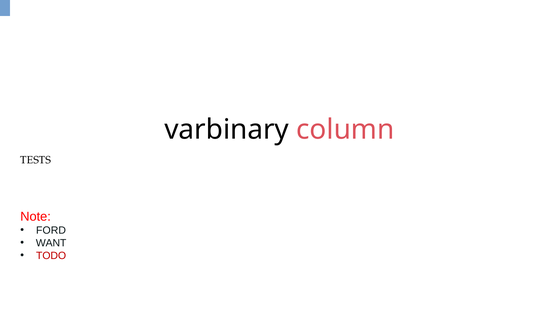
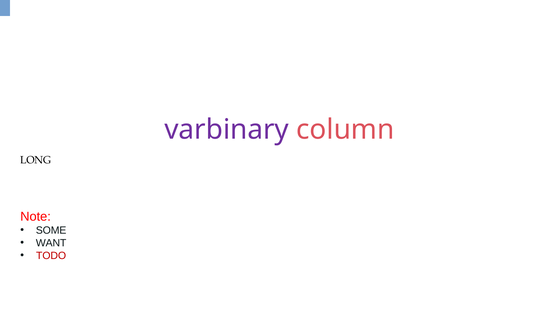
varbinary colour: black -> purple
TESTS: TESTS -> LONG
FORD: FORD -> SOME
